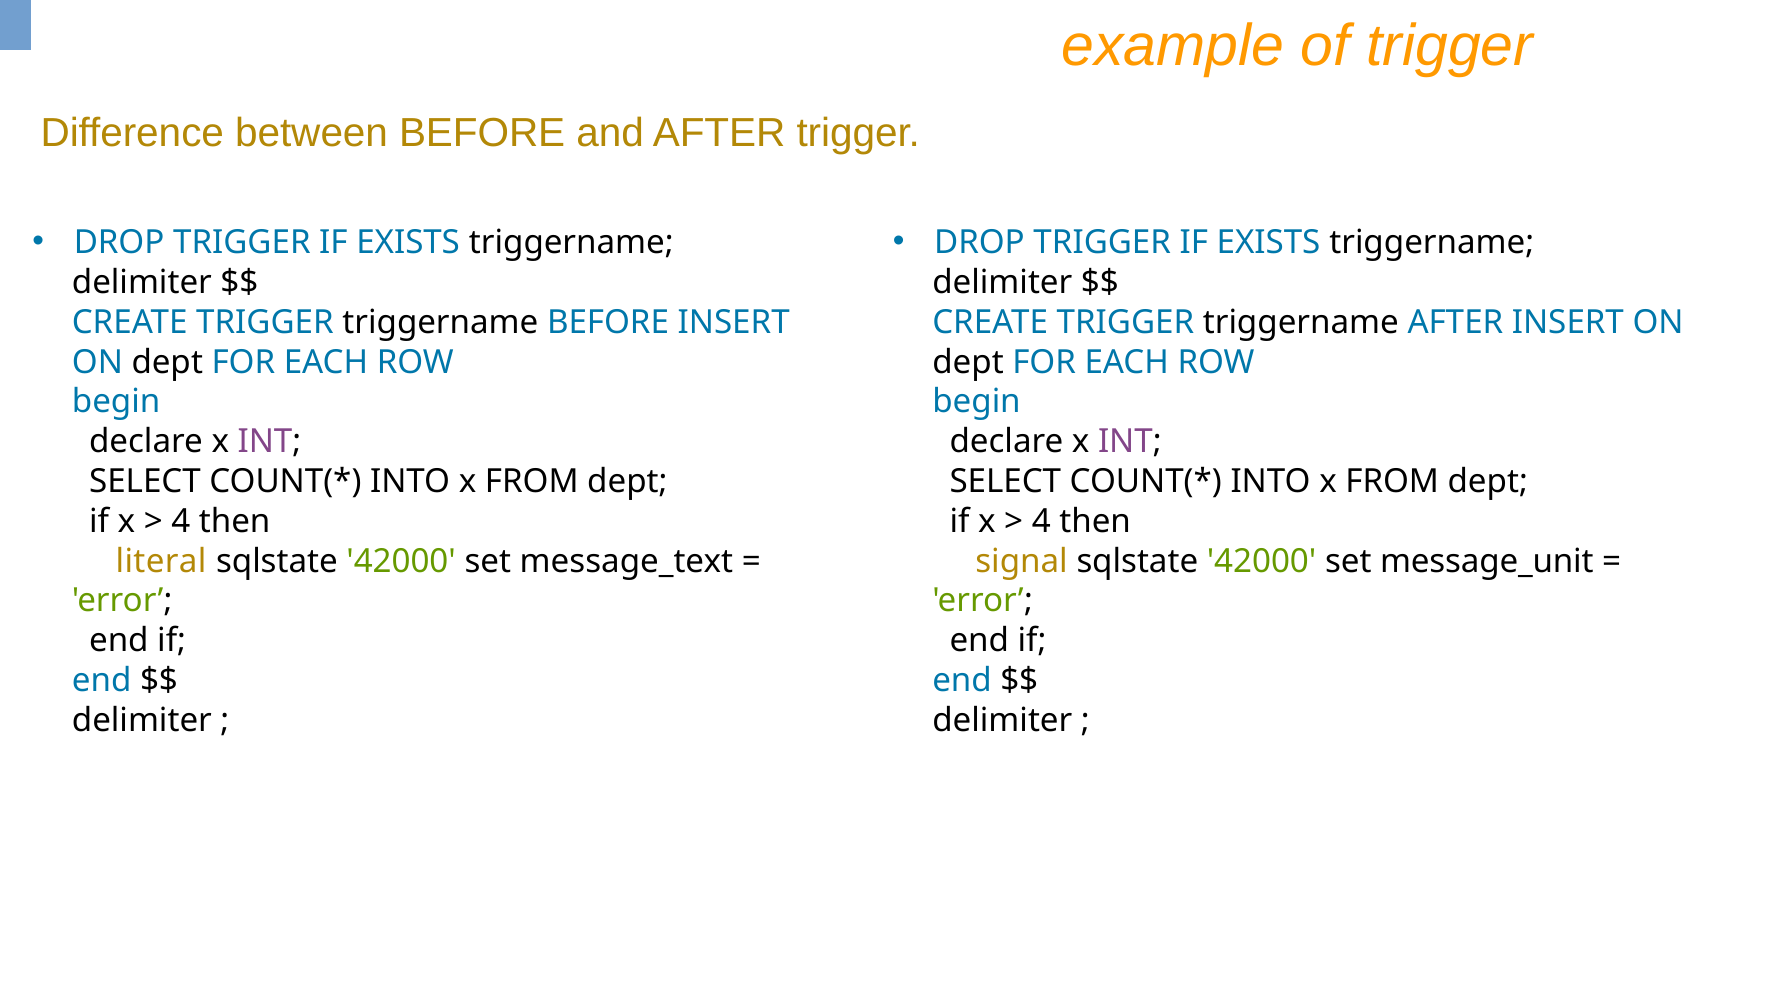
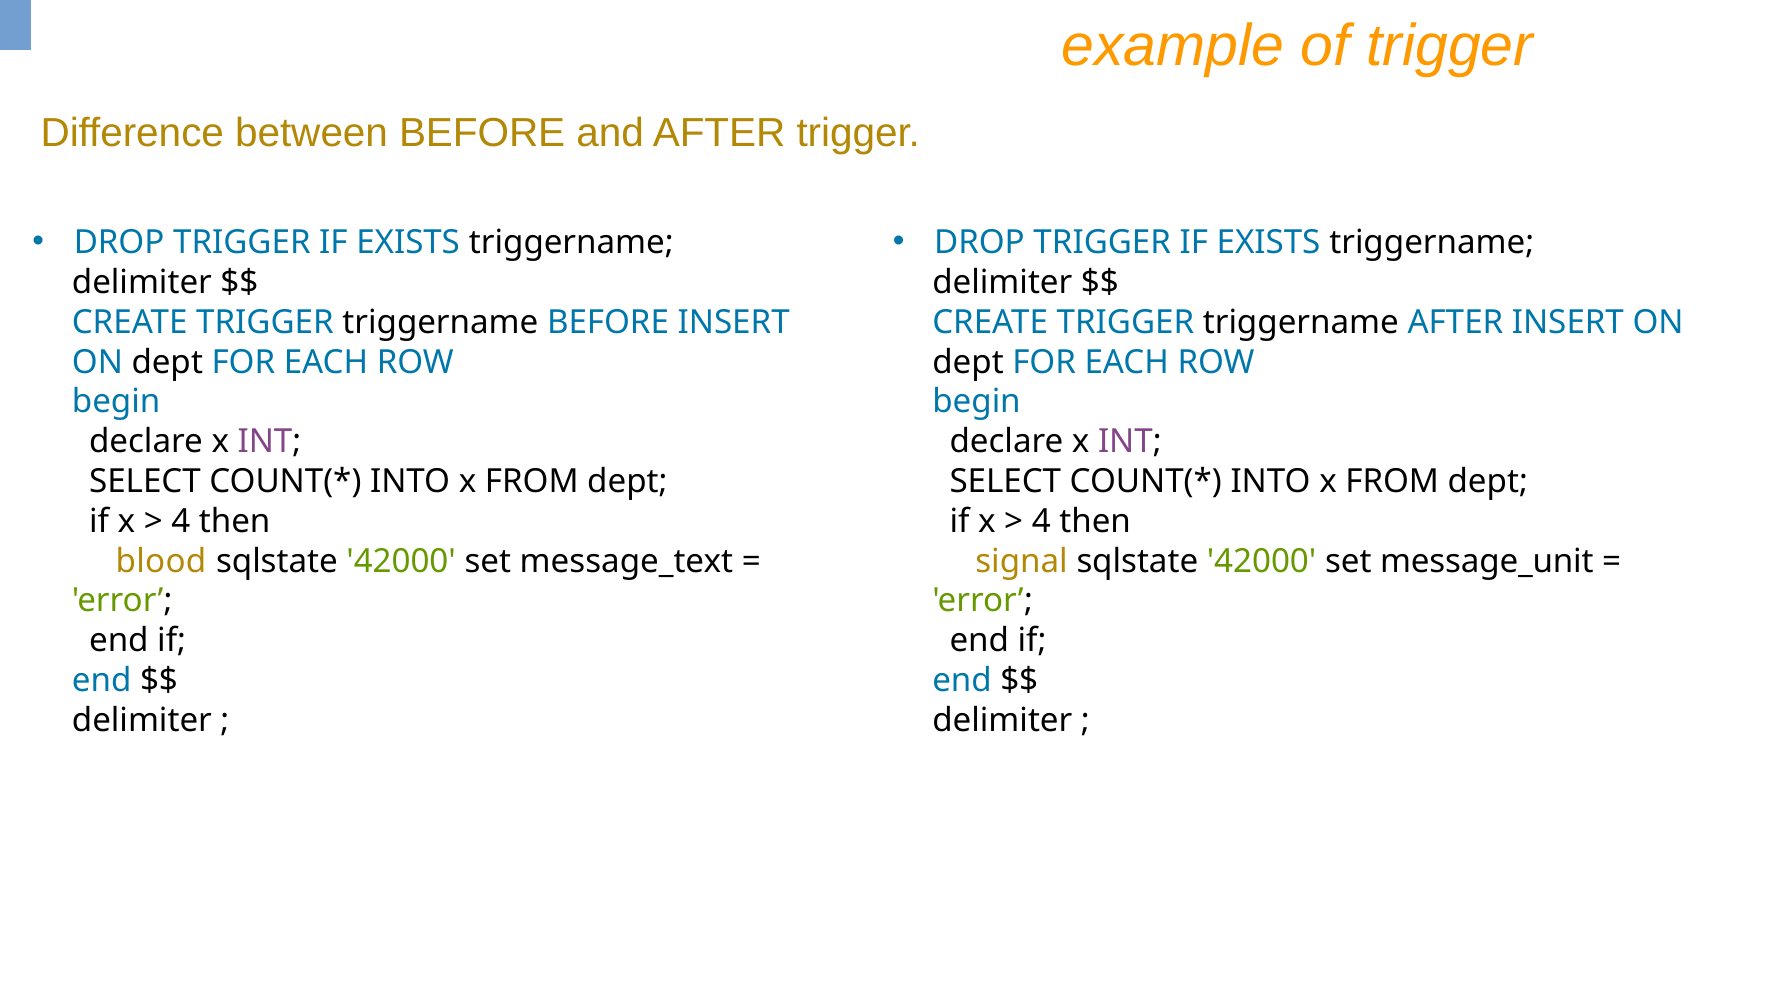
literal: literal -> blood
